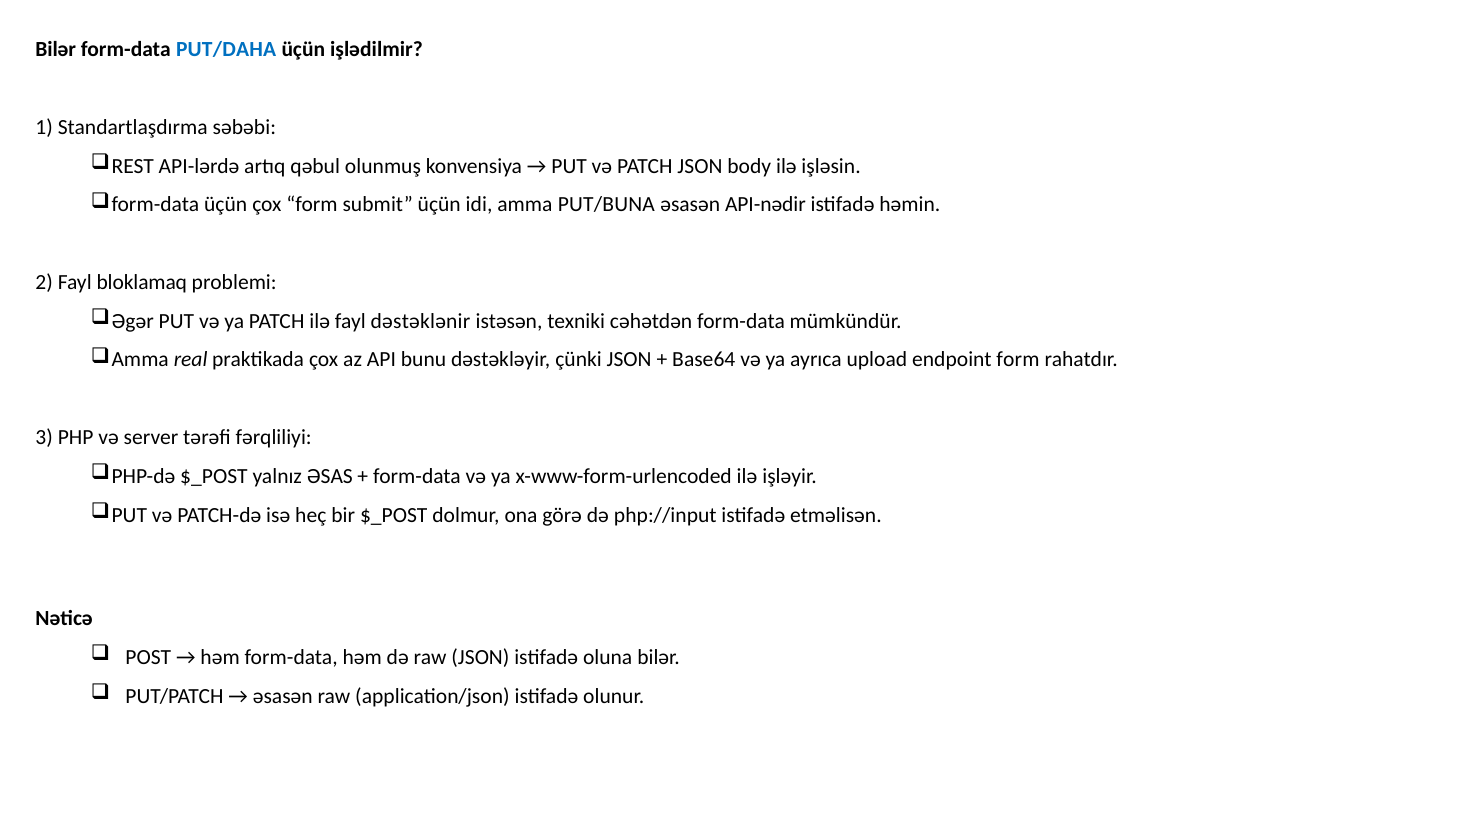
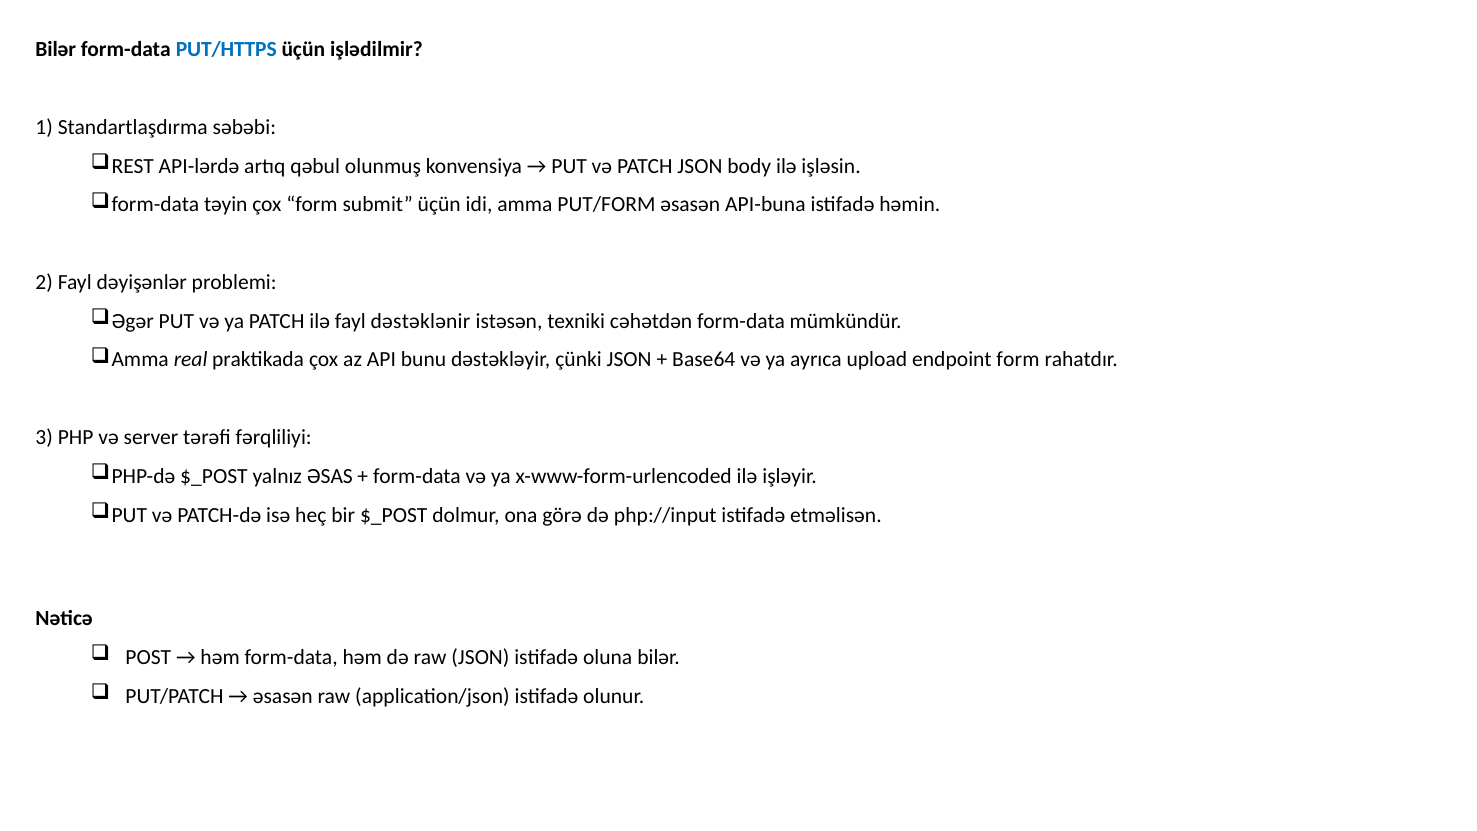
PUT/DAHA: PUT/DAHA -> PUT/HTTPS
üçün at (226, 205): üçün -> təyin
PUT/BUNA: PUT/BUNA -> PUT/FORM
API-nədir: API-nədir -> API-buna
bloklamaq: bloklamaq -> dəyişənlər
